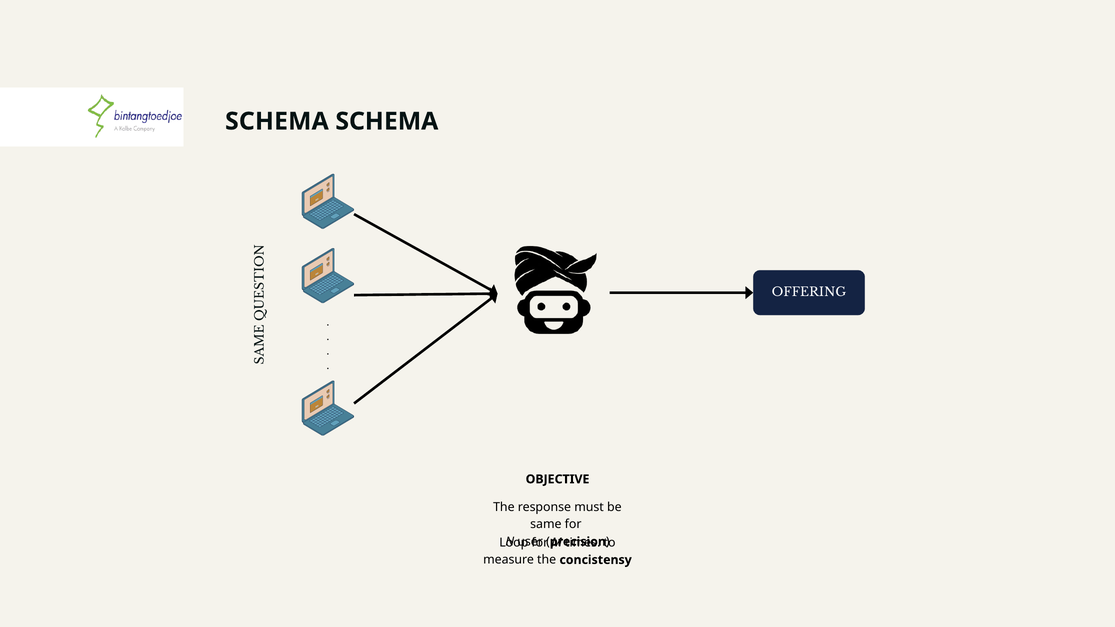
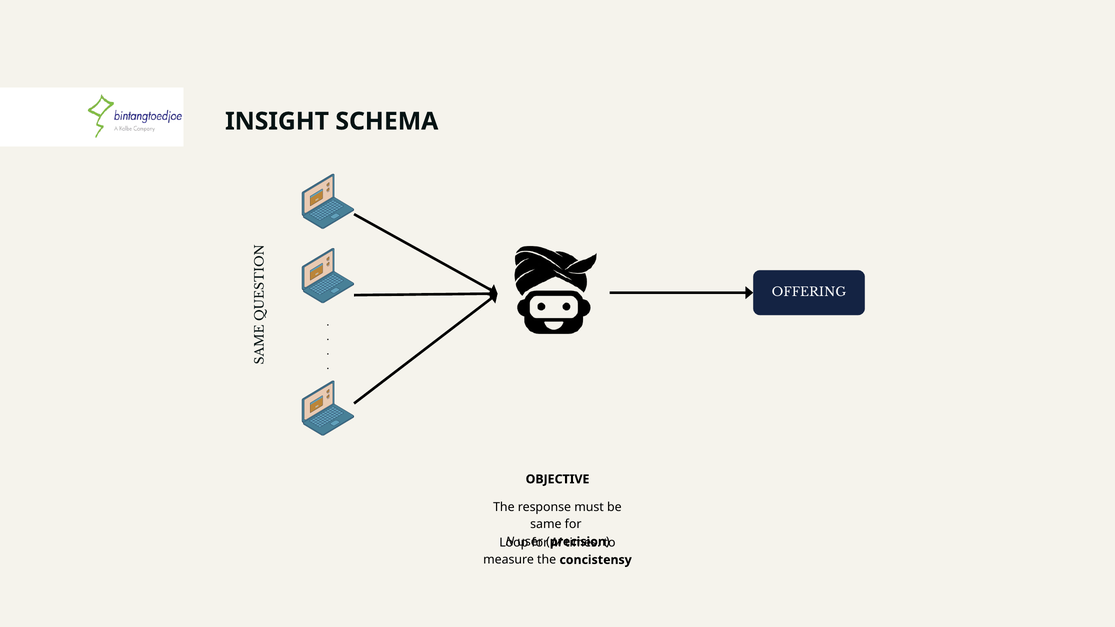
SCHEMA at (277, 121): SCHEMA -> INSIGHT
